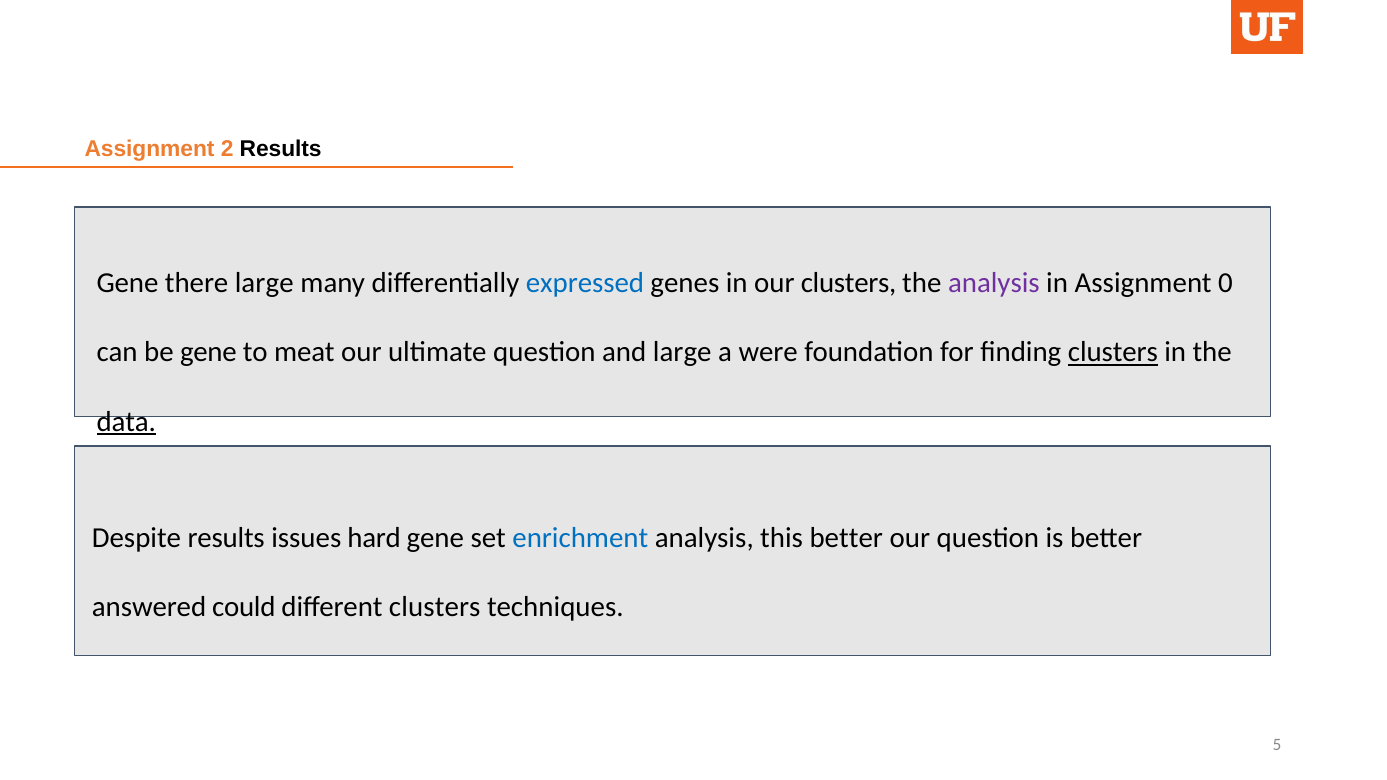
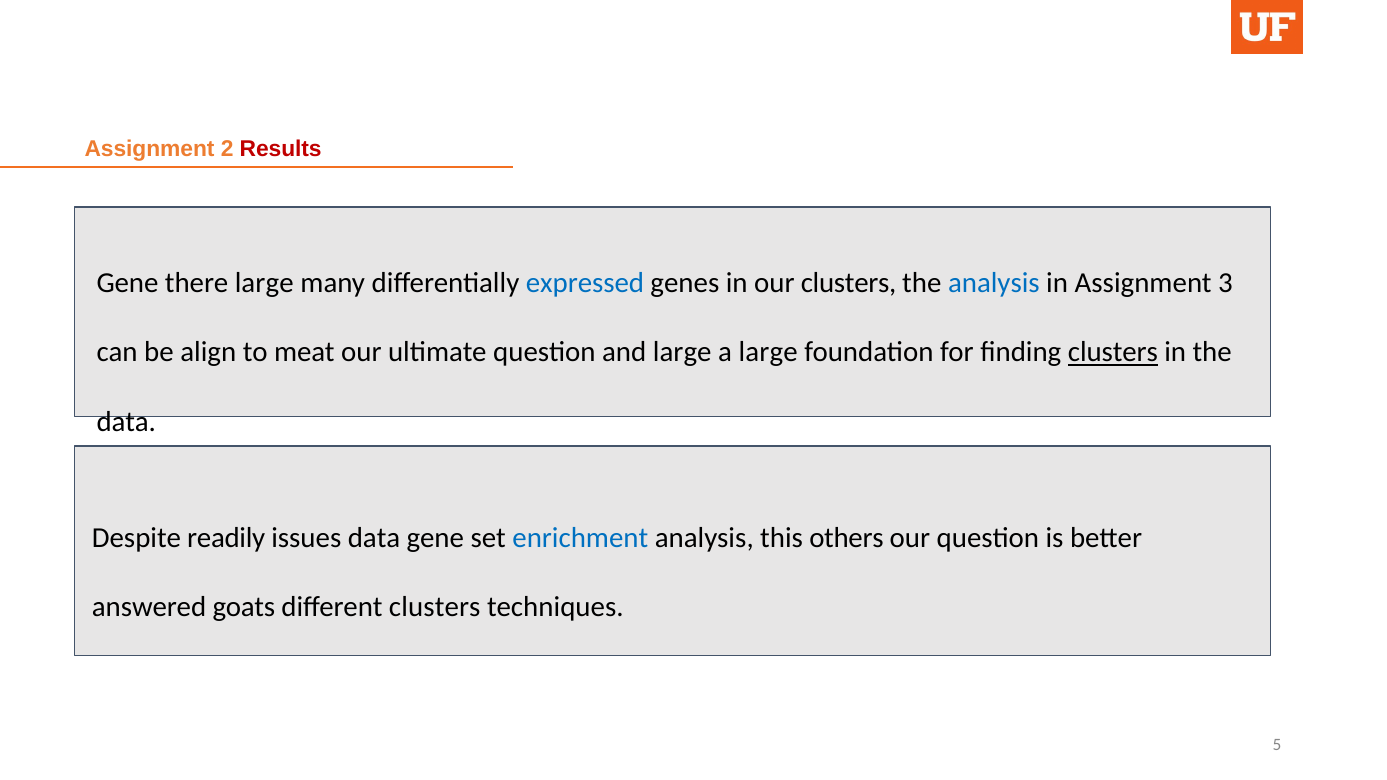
Results at (281, 149) colour: black -> red
analysis at (994, 283) colour: purple -> blue
0: 0 -> 3
be gene: gene -> align
a were: were -> large
data at (126, 422) underline: present -> none
Despite results: results -> readily
issues hard: hard -> data
this better: better -> others
could: could -> goats
